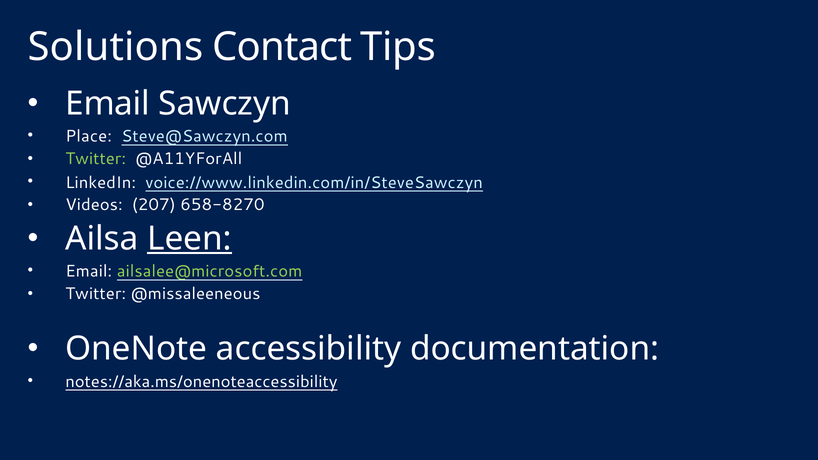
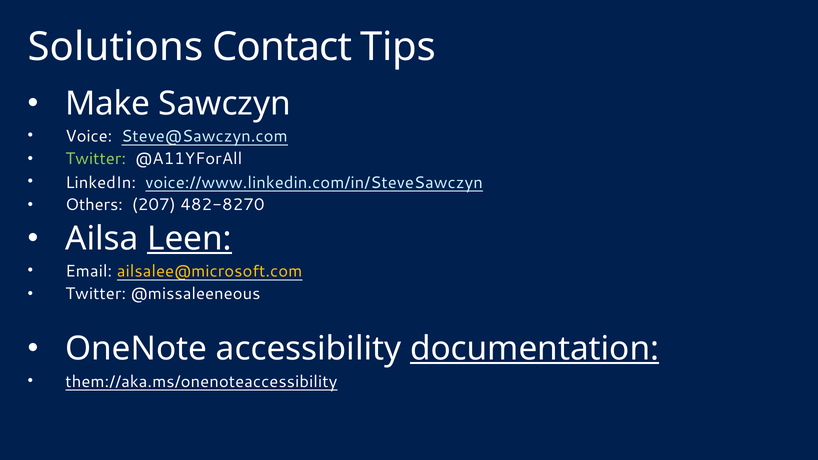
Email at (108, 104): Email -> Make
Place: Place -> Voice
Videos: Videos -> Others
658-8270: 658-8270 -> 482-8270
ailsalee@microsoft.com colour: light green -> yellow
documentation underline: none -> present
notes://aka.ms/onenoteaccessibility: notes://aka.ms/onenoteaccessibility -> them://aka.ms/onenoteaccessibility
